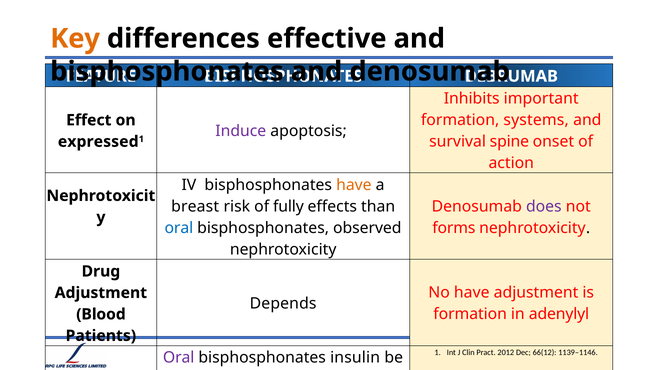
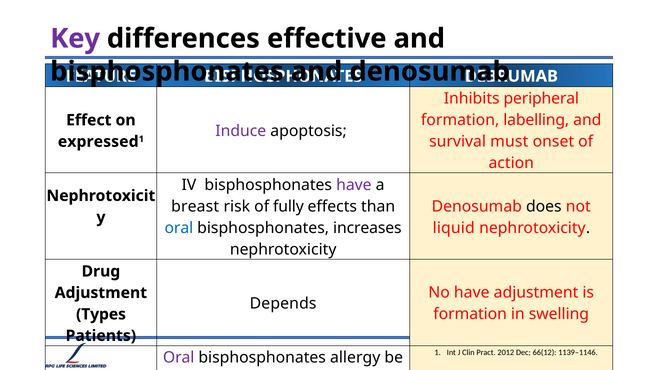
Key colour: orange -> purple
important: important -> peripheral
systems: systems -> labelling
spine: spine -> must
have at (354, 185) colour: orange -> purple
does colour: purple -> black
observed: observed -> increases
forms: forms -> liquid
adenylyl: adenylyl -> swelling
Blood: Blood -> Types
insulin: insulin -> allergy
